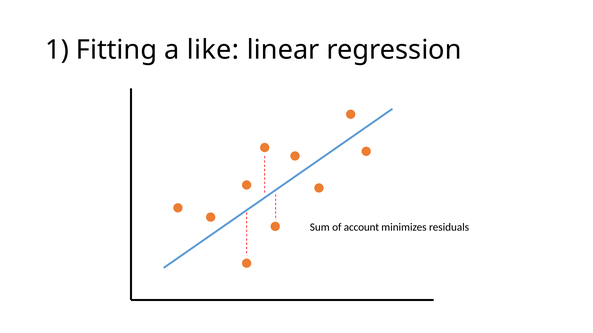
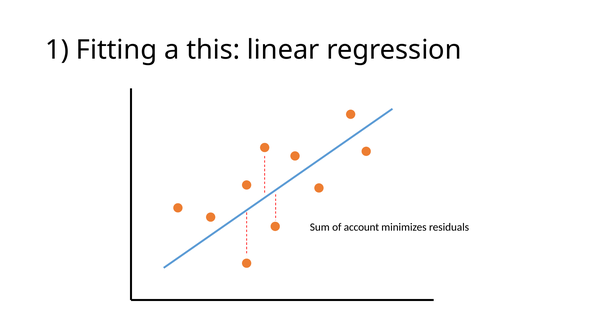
like: like -> this
